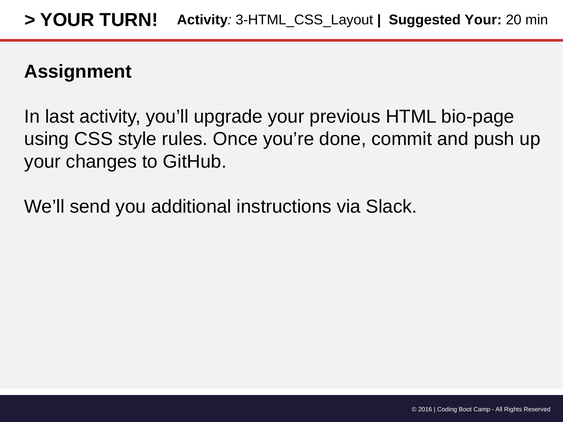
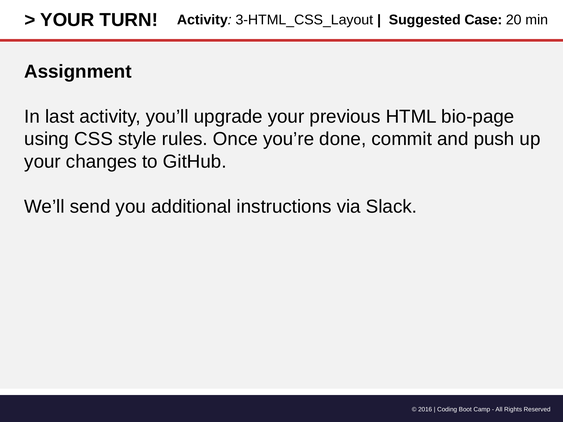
Suggested Your: Your -> Case
